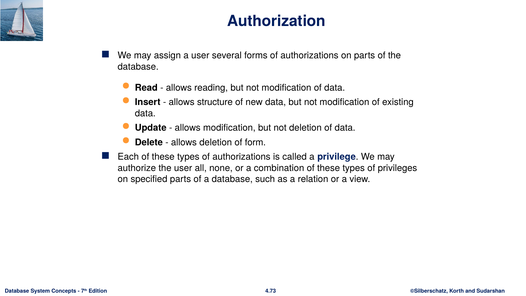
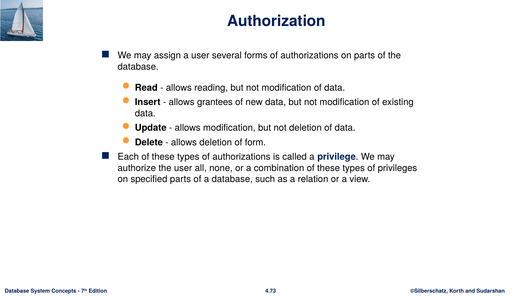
structure: structure -> grantees
